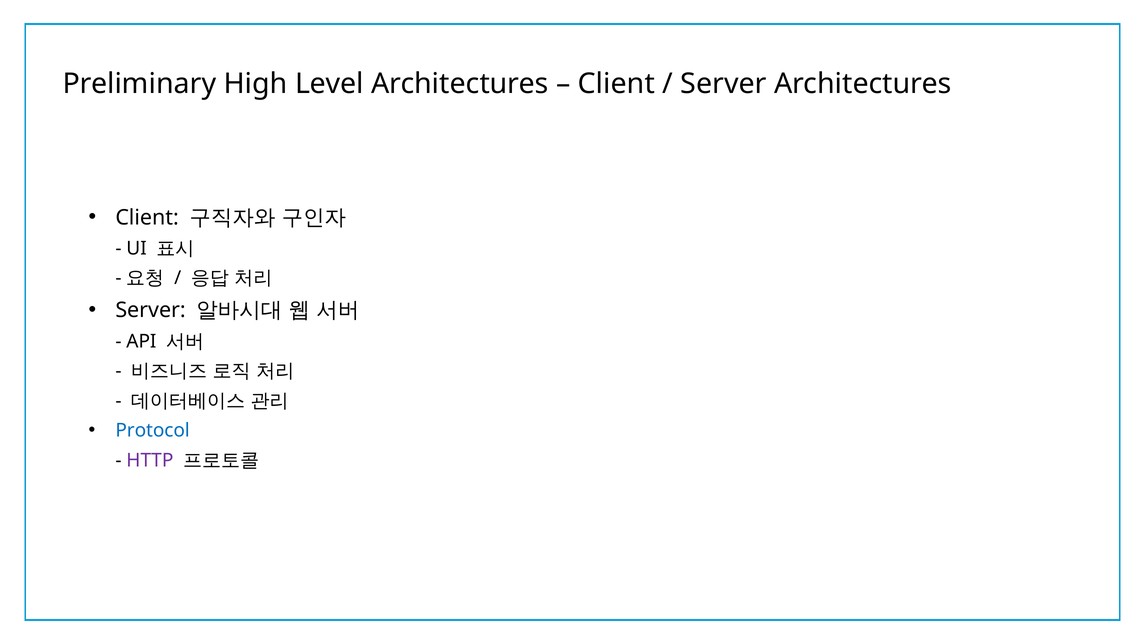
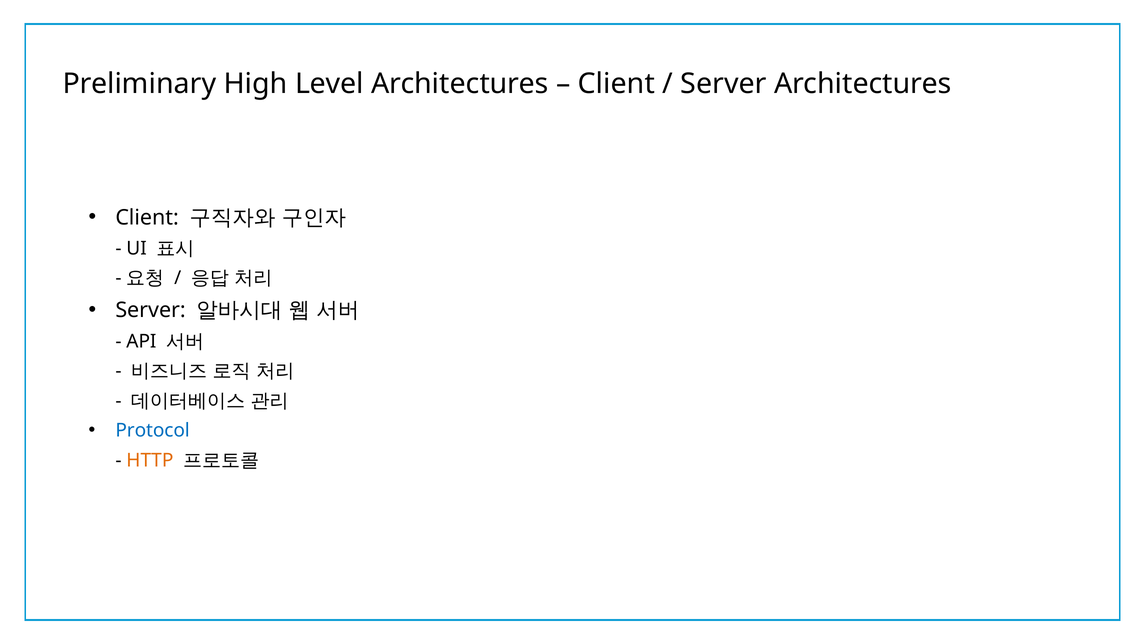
HTTP colour: purple -> orange
